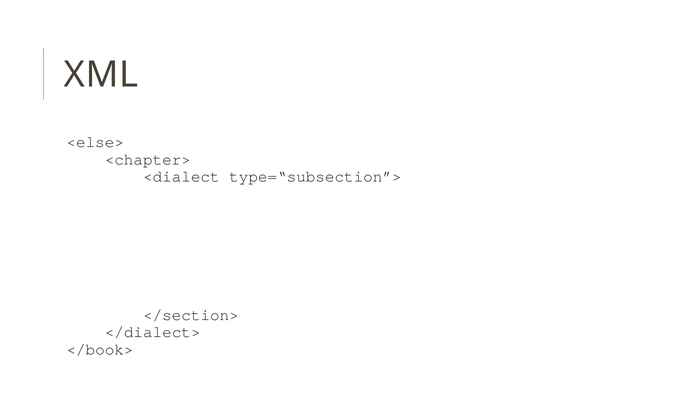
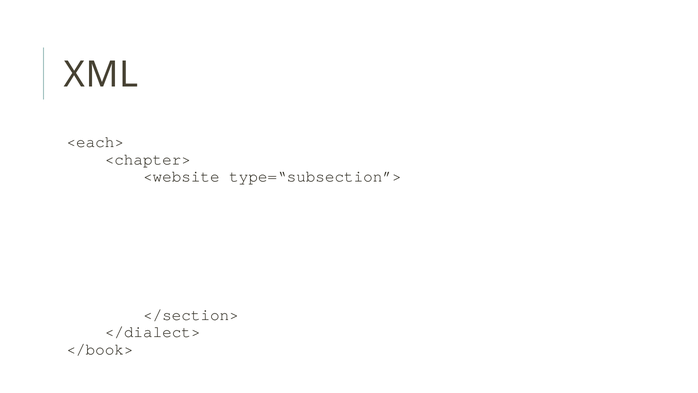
<else>: <else> -> <each>
<dialect: <dialect -> <website
